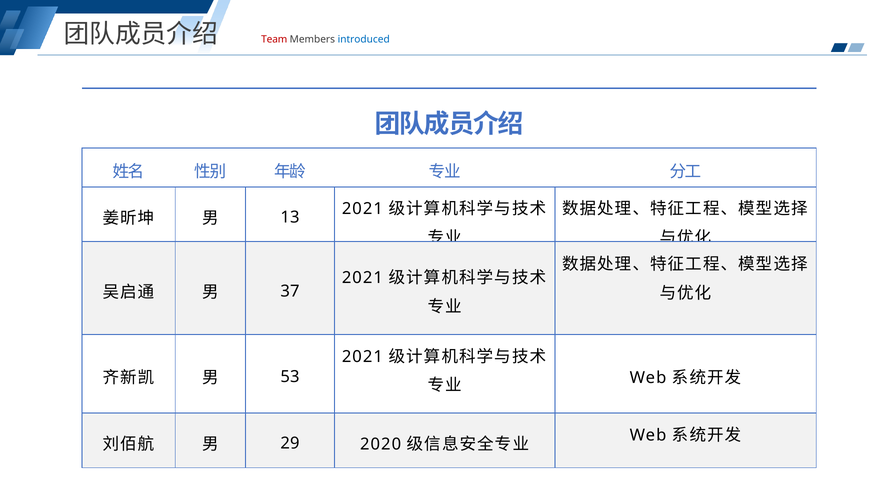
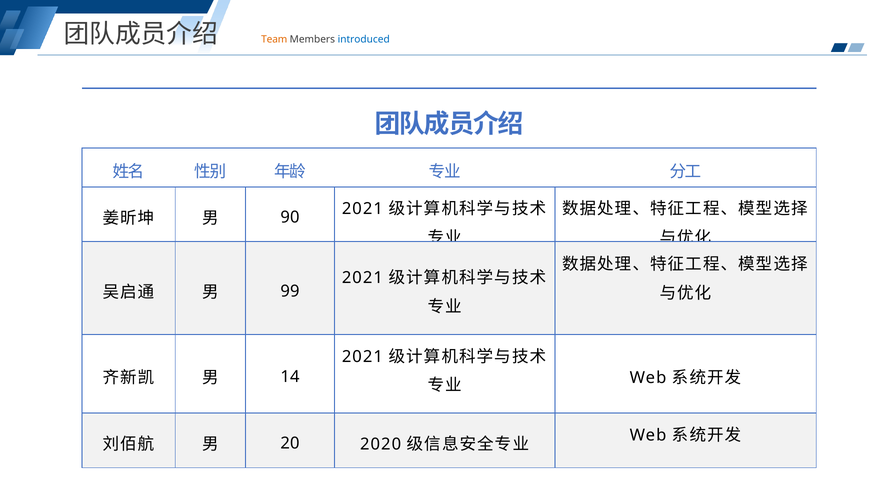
Team colour: red -> orange
13: 13 -> 90
37: 37 -> 99
53: 53 -> 14
29: 29 -> 20
